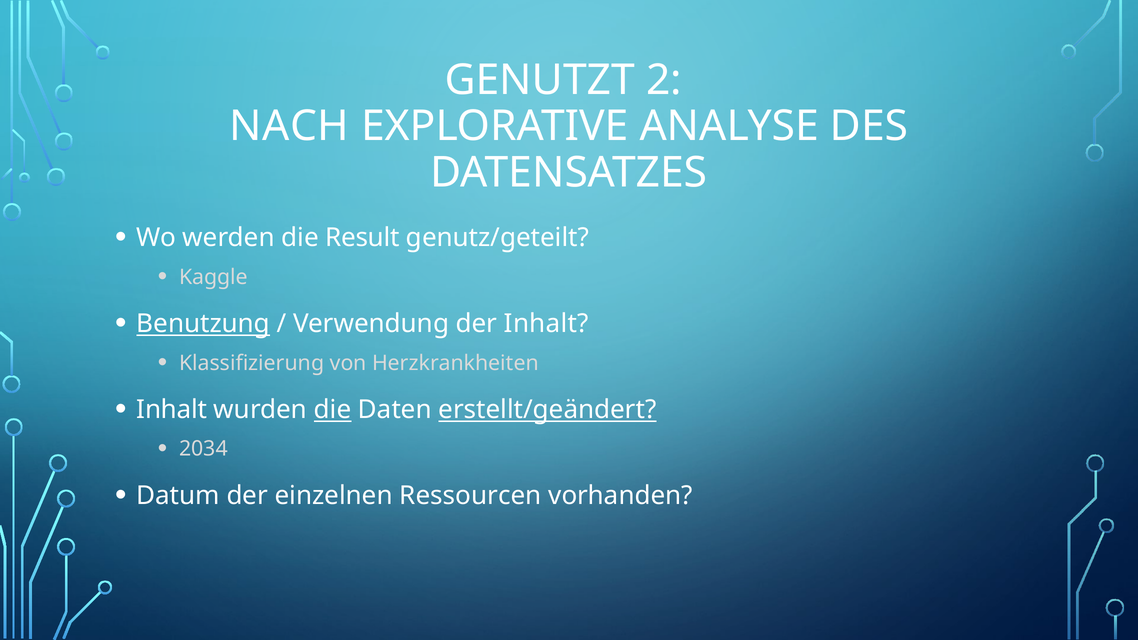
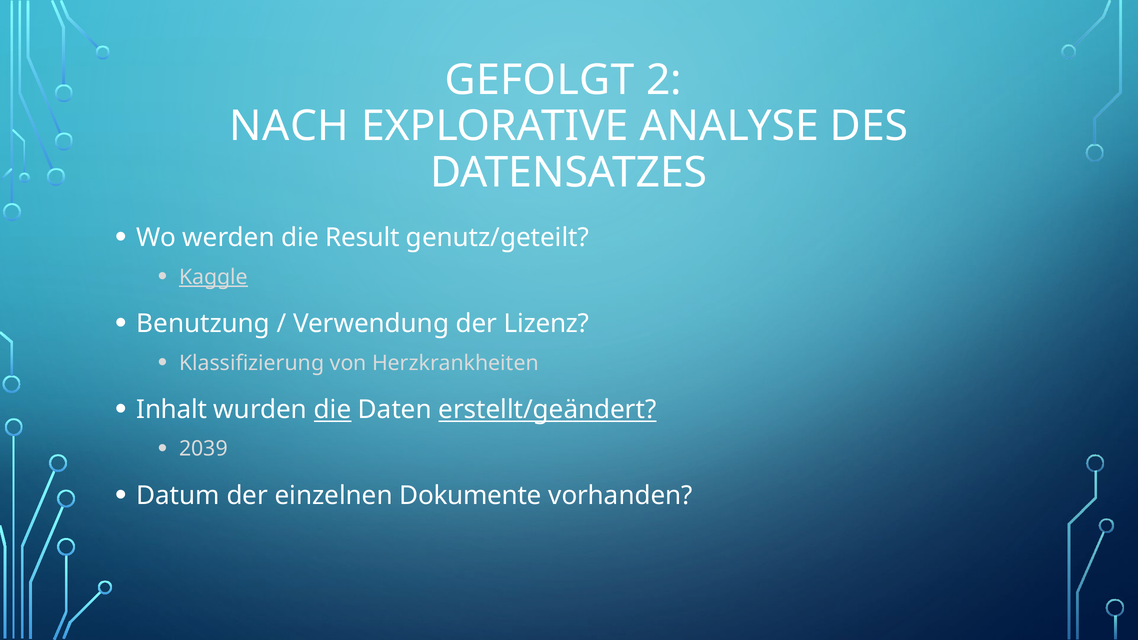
GENUTZT: GENUTZT -> GEFOLGT
Kaggle underline: none -> present
Benutzung underline: present -> none
der Inhalt: Inhalt -> Lizenz
2034: 2034 -> 2039
Ressourcen: Ressourcen -> Dokumente
